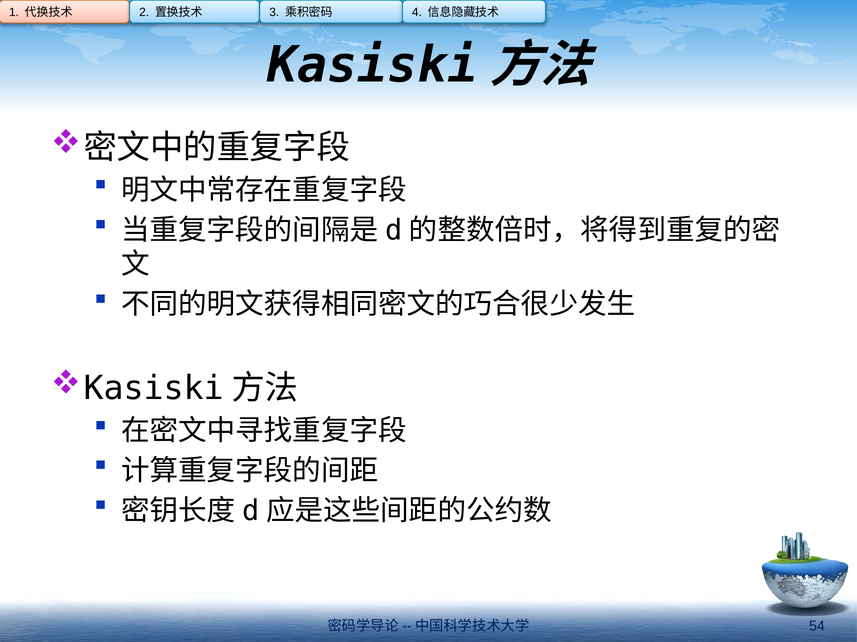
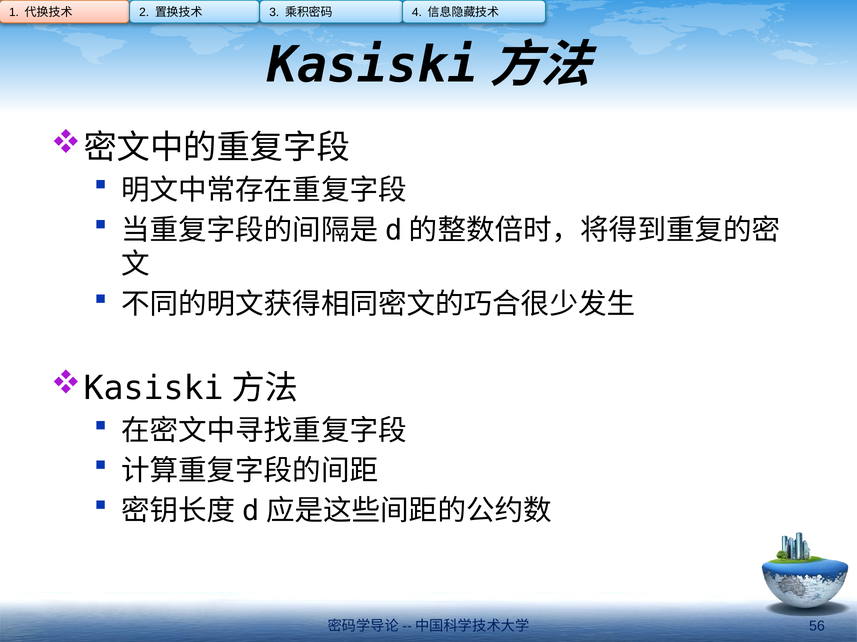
54: 54 -> 56
